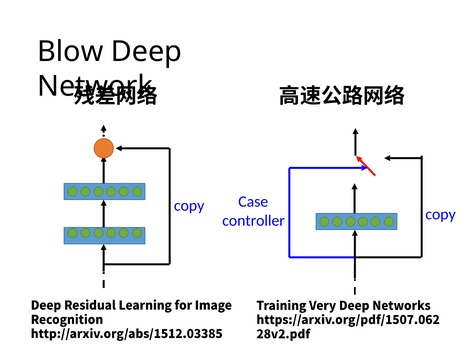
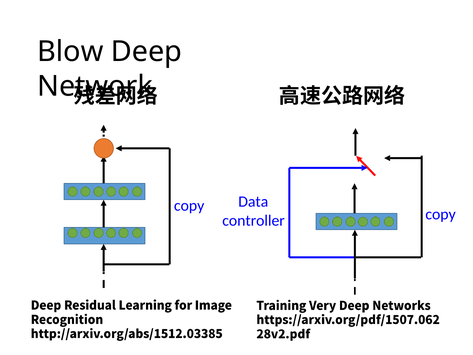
Case: Case -> Data
